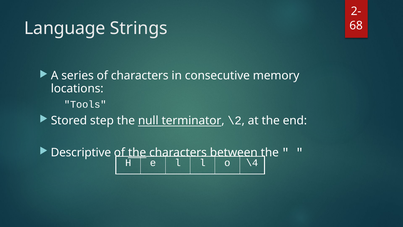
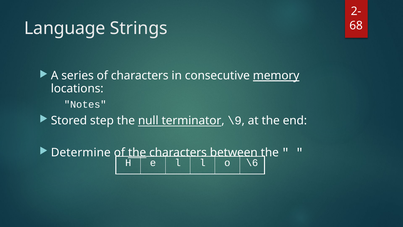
memory underline: none -> present
Tools: Tools -> Notes
\2: \2 -> \9
Descriptive: Descriptive -> Determine
\4: \4 -> \6
